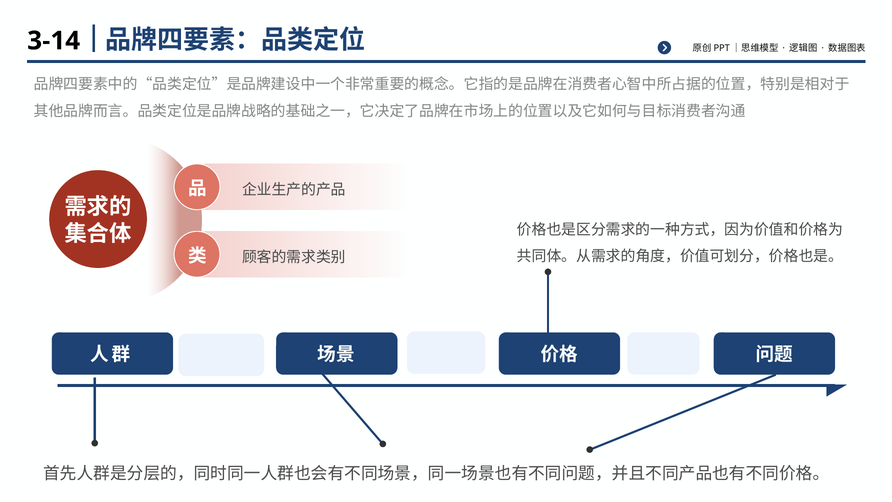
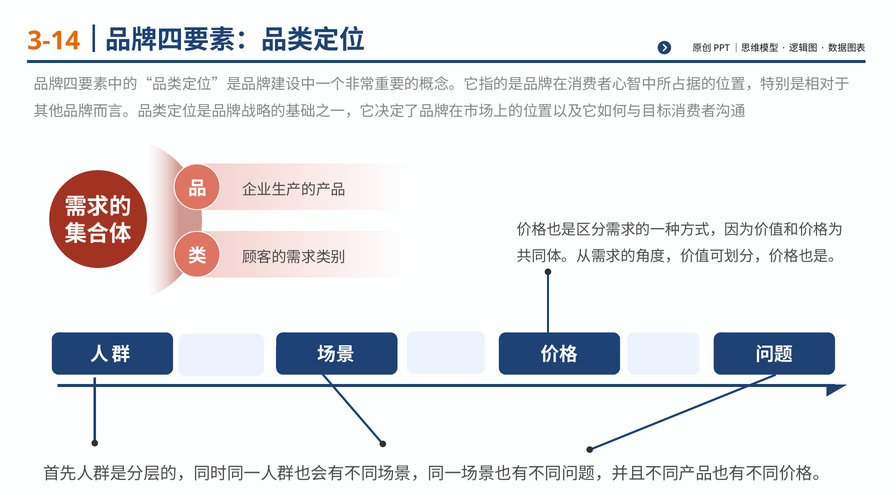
3-14 colour: black -> orange
